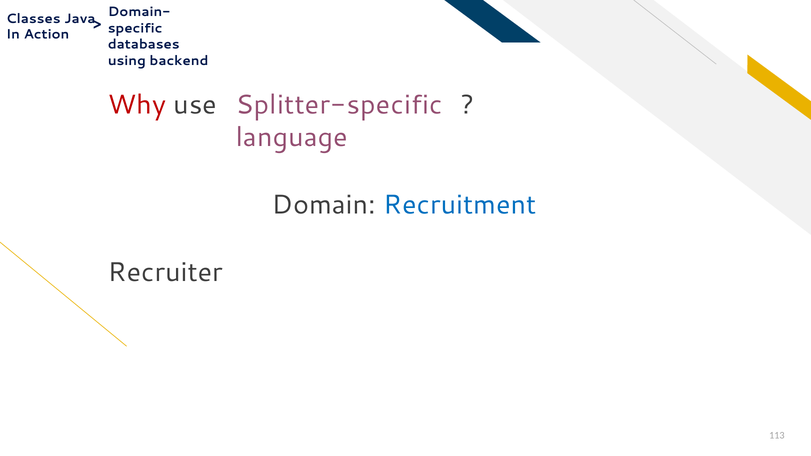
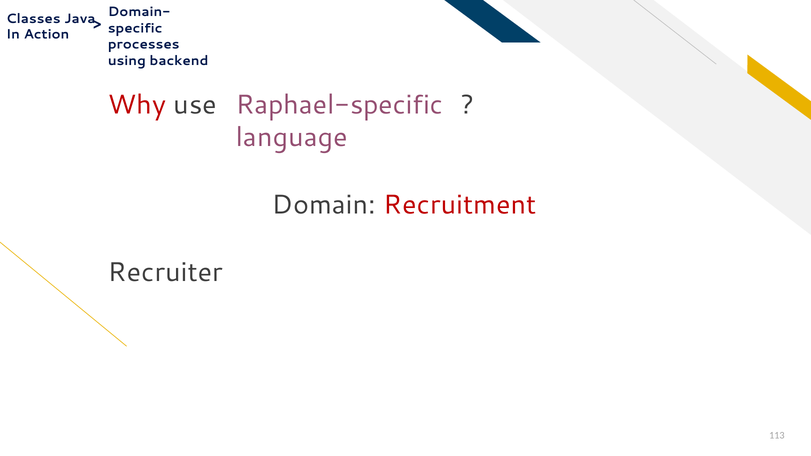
databases: databases -> processes
Splitter-specific: Splitter-specific -> Raphael-specific
Recruitment colour: blue -> red
